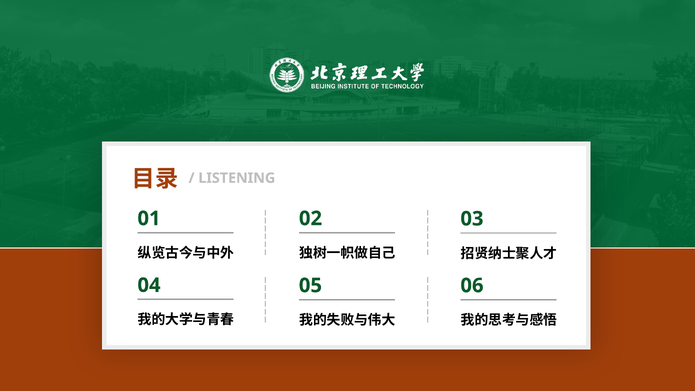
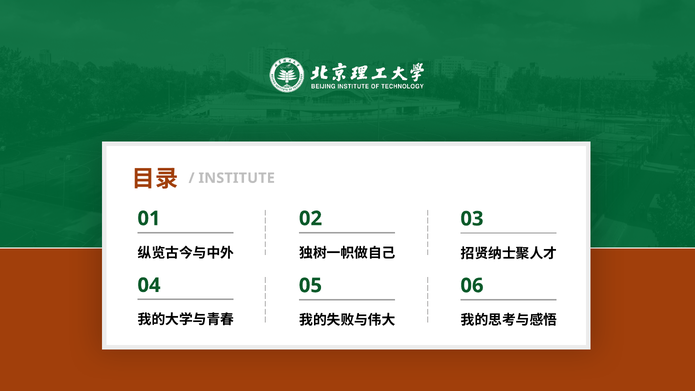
LISTENING: LISTENING -> INSTITUTE
